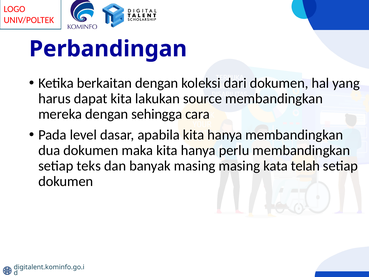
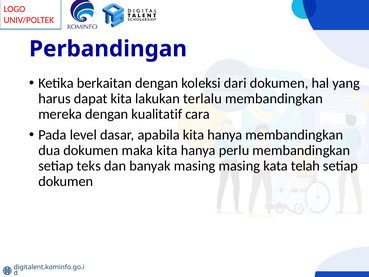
source: source -> terlalu
sehingga: sehingga -> kualitatif
